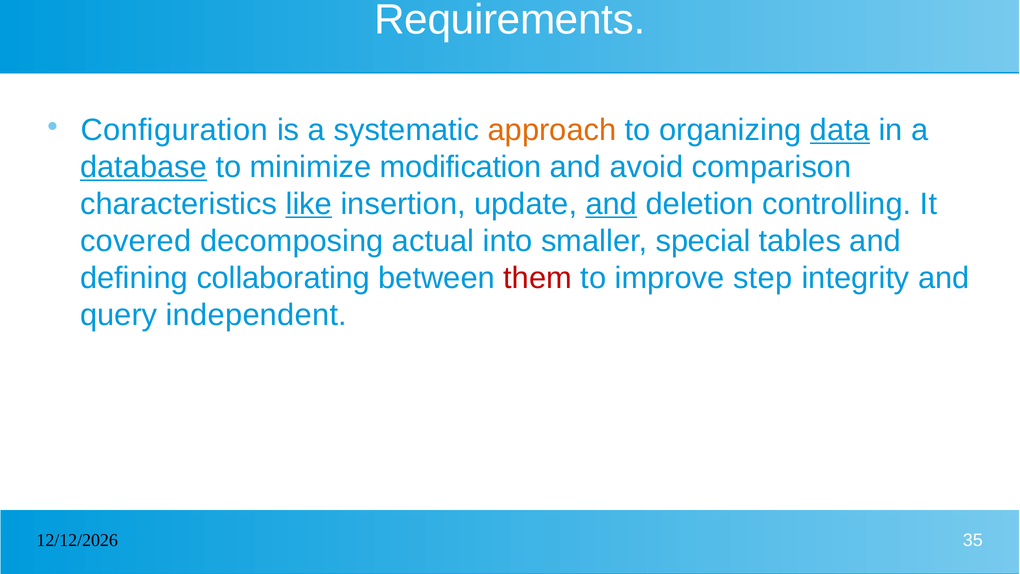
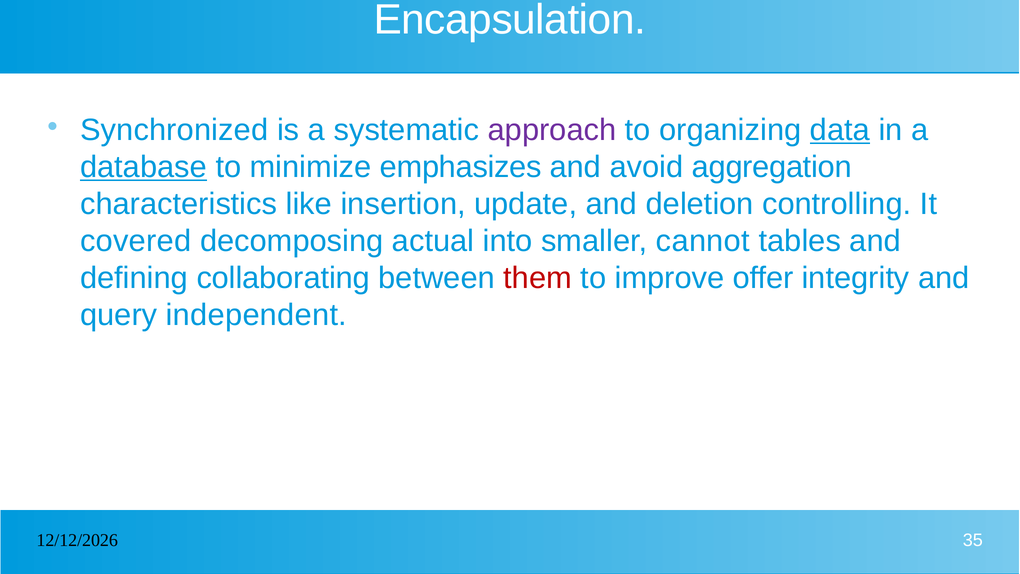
Requirements: Requirements -> Encapsulation
Configuration: Configuration -> Synchronized
approach colour: orange -> purple
modification: modification -> emphasizes
comparison: comparison -> aggregation
like underline: present -> none
and at (611, 204) underline: present -> none
special: special -> cannot
step: step -> offer
